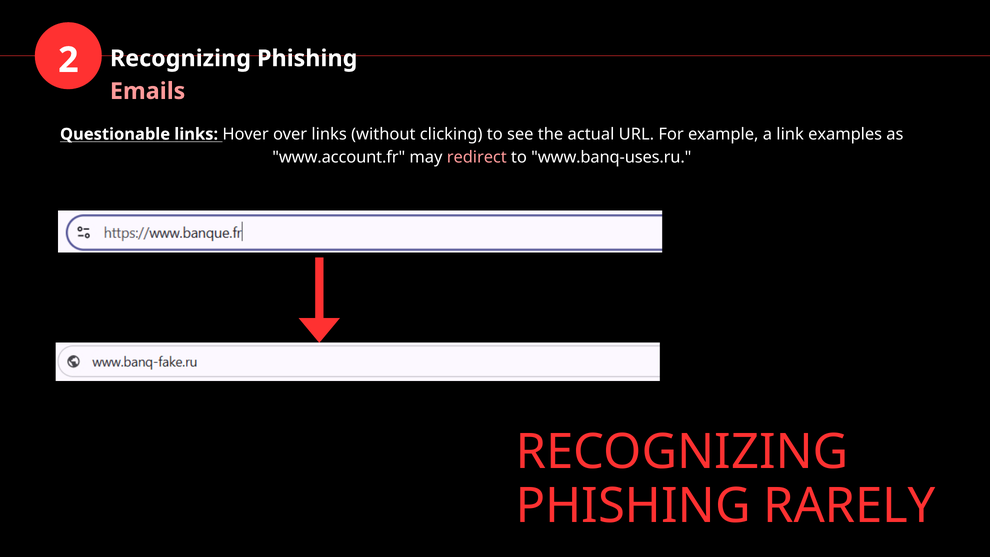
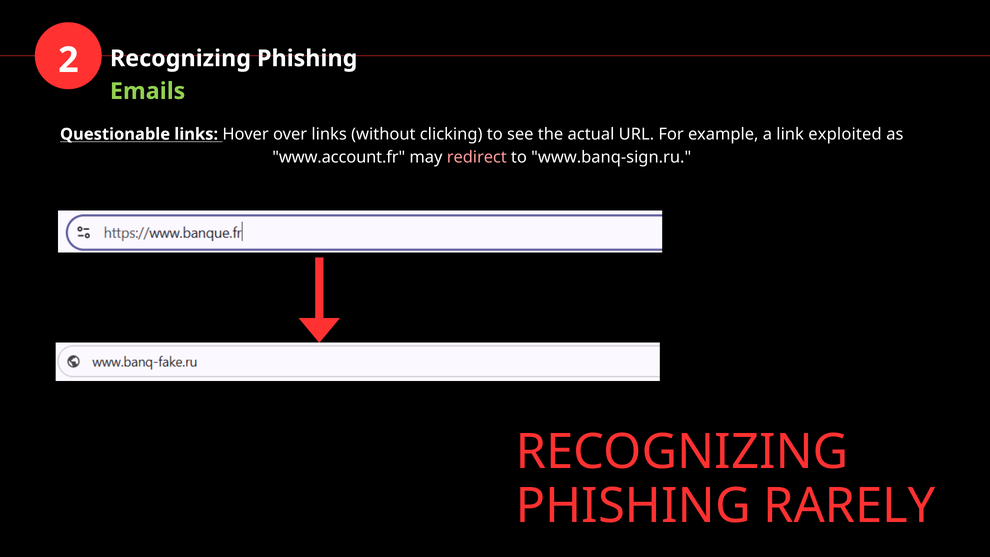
Emails colour: pink -> light green
examples: examples -> exploited
www.banq-uses.ru: www.banq-uses.ru -> www.banq-sign.ru
